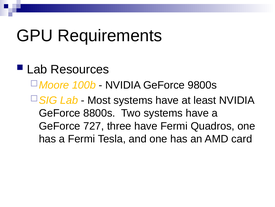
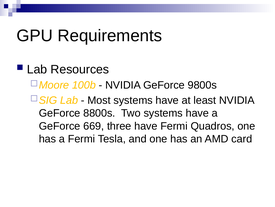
727: 727 -> 669
